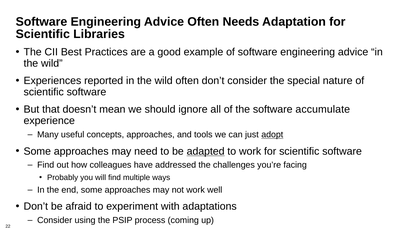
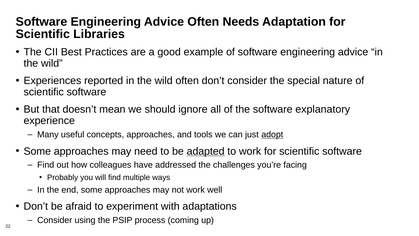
accumulate: accumulate -> explanatory
